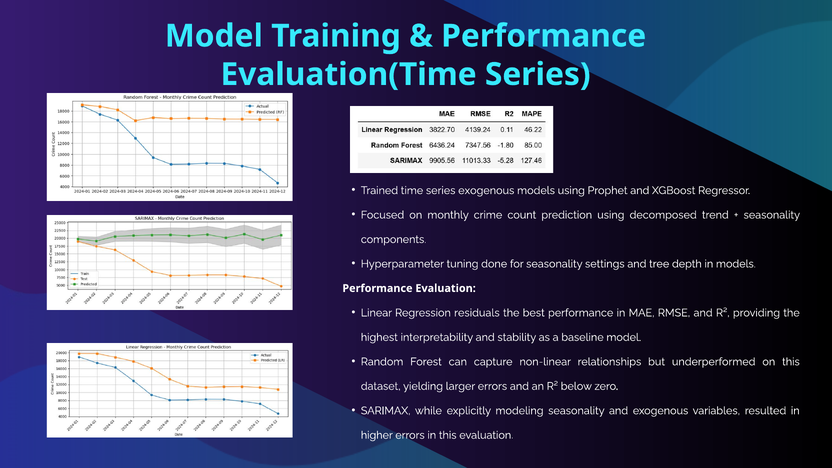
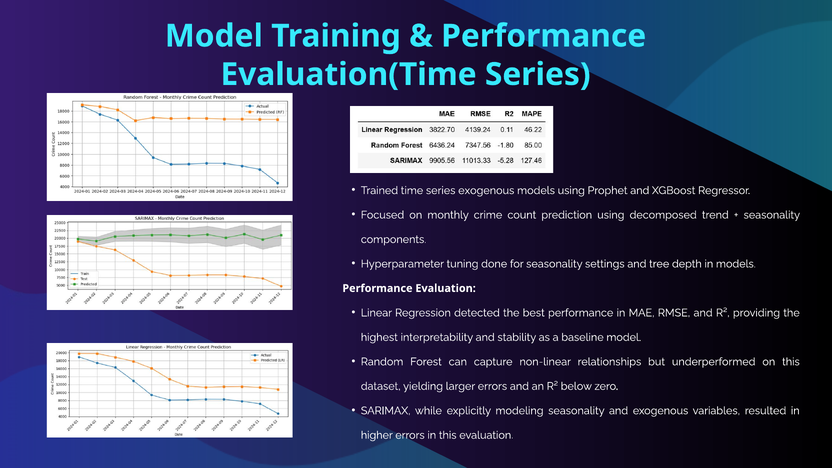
residuals: residuals -> detected
